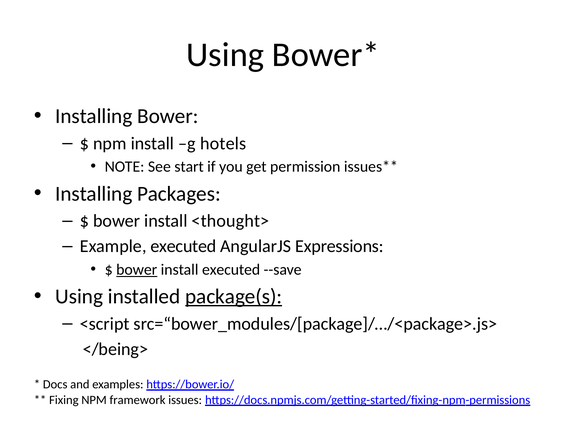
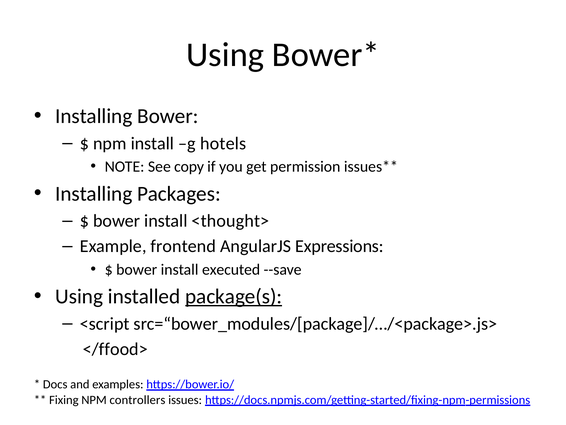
start: start -> copy
Example executed: executed -> frontend
bower at (137, 269) underline: present -> none
</being>: </being> -> </ffood>
framework: framework -> controllers
